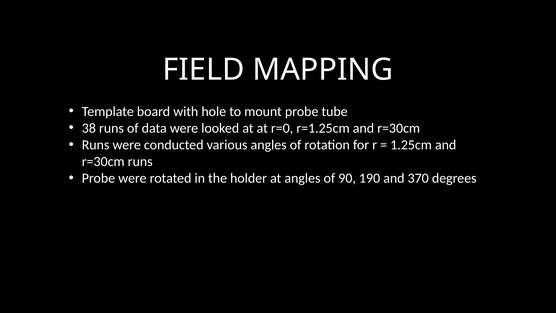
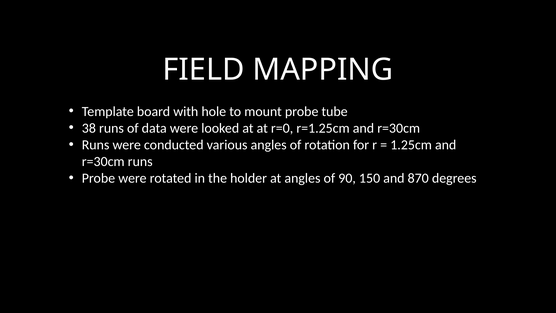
190: 190 -> 150
370: 370 -> 870
